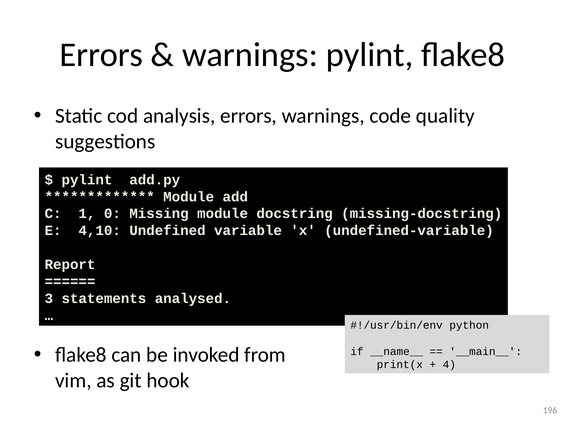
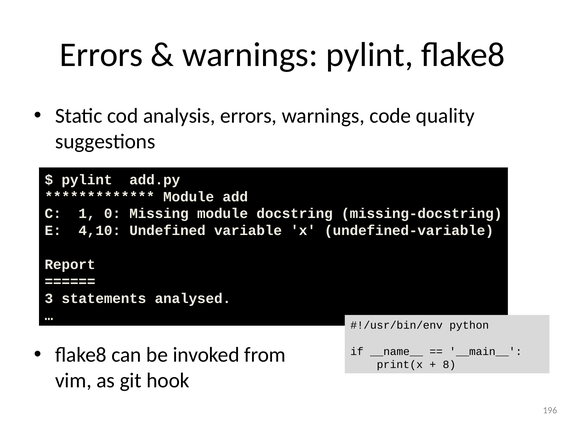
4: 4 -> 8
